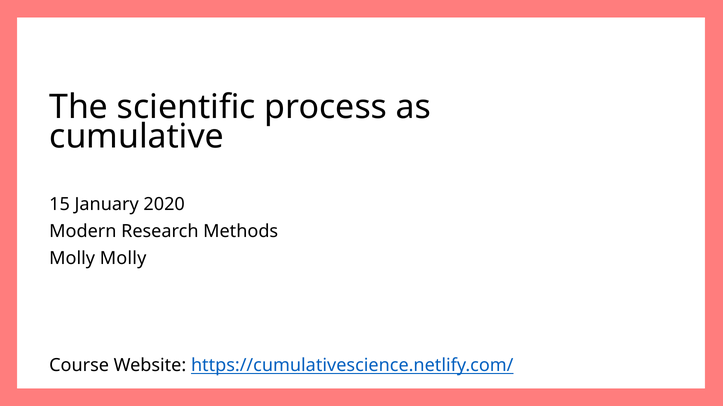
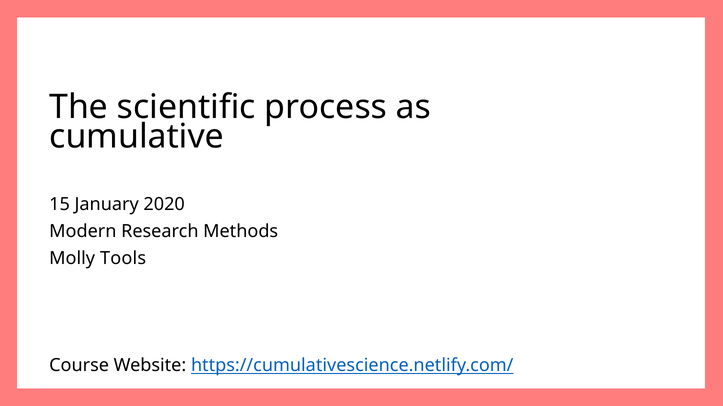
Molly Molly: Molly -> Tools
